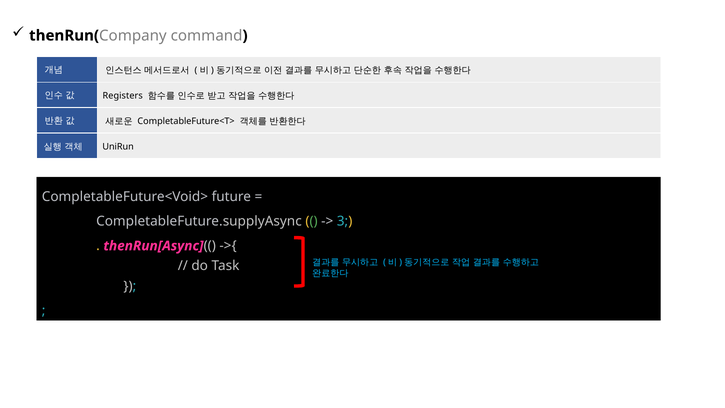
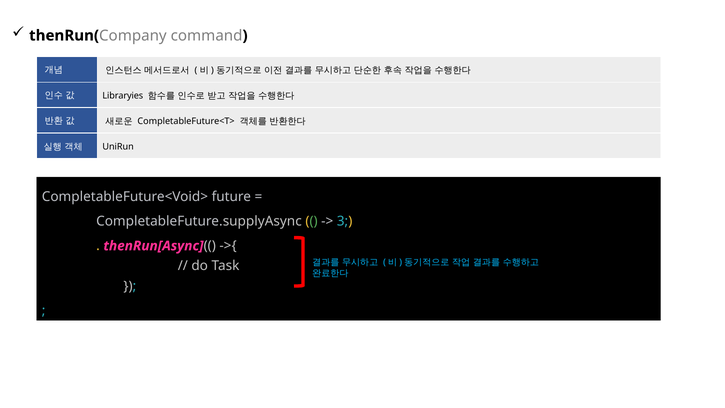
Registers: Registers -> Libraryies
